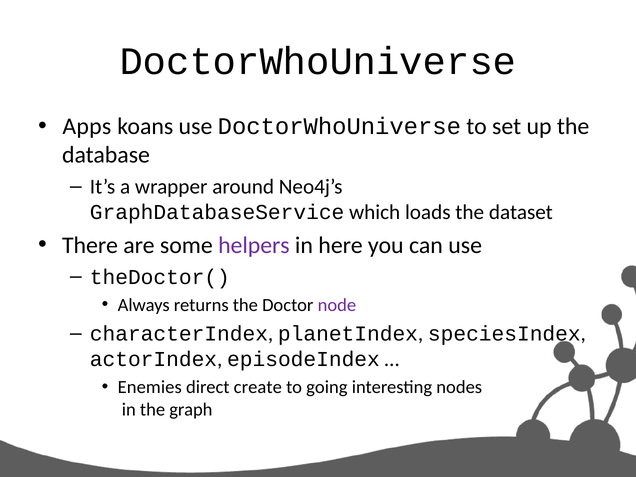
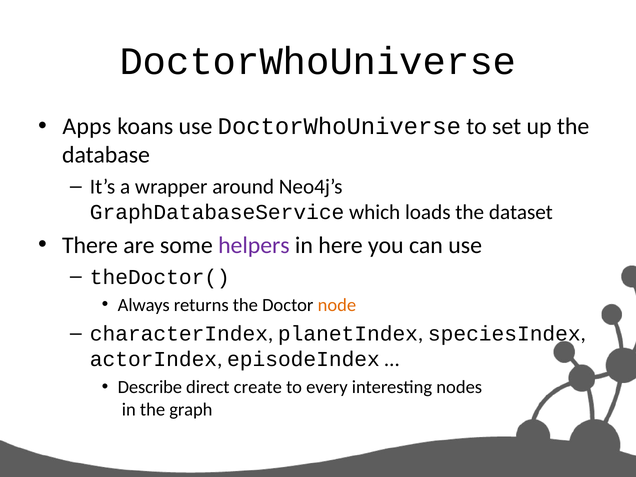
node colour: purple -> orange
Enemies: Enemies -> Describe
going: going -> every
